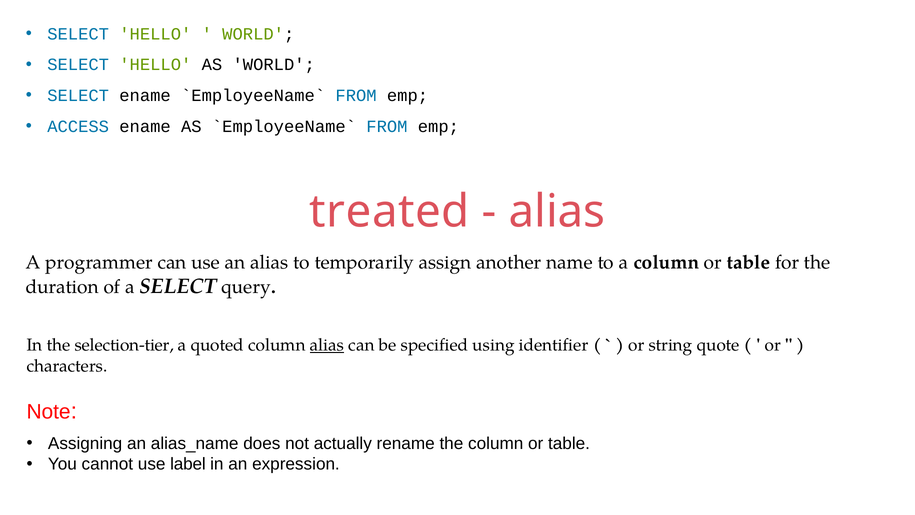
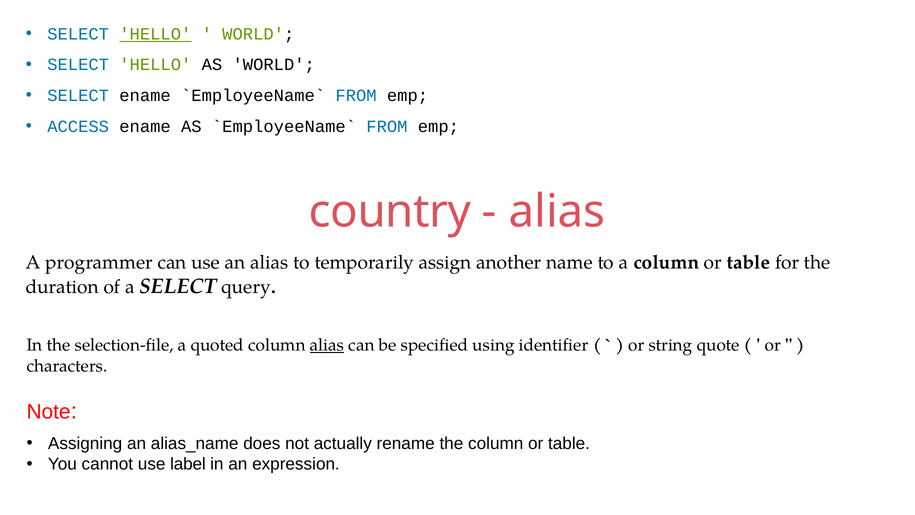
HELLO at (155, 34) underline: none -> present
treated: treated -> country
selection-tier: selection-tier -> selection-file
